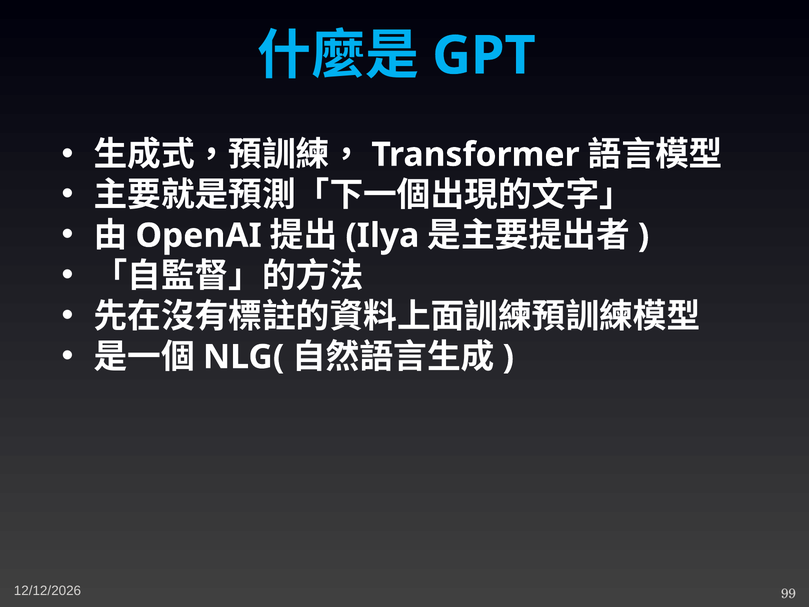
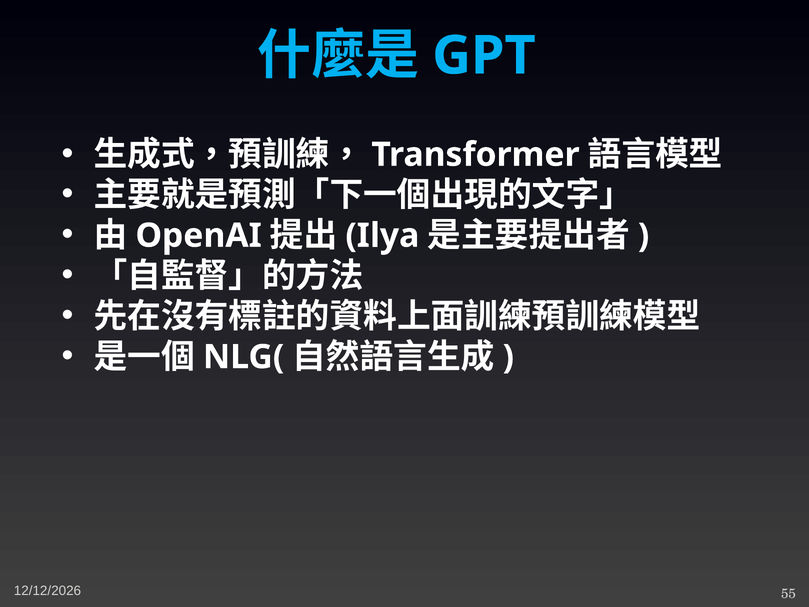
99: 99 -> 55
